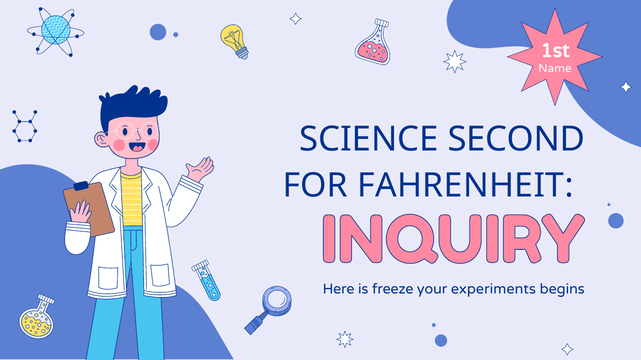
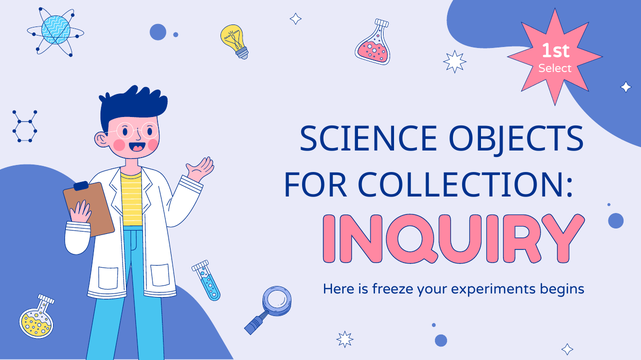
Name: Name -> Select
SECOND: SECOND -> OBJECTS
FAHRENHEIT: FAHRENHEIT -> COLLECTION
